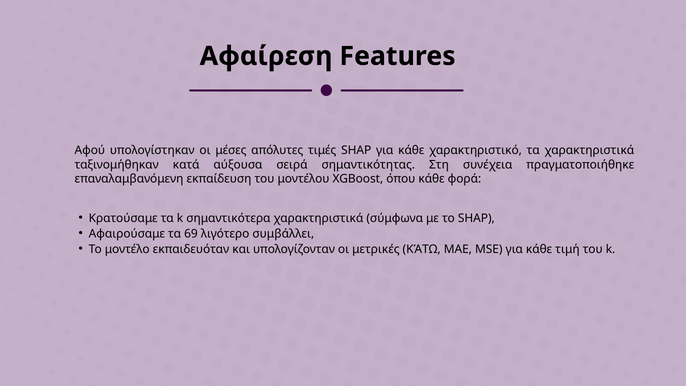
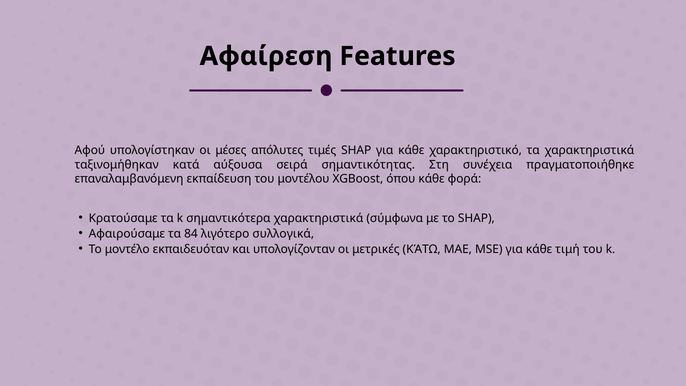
69: 69 -> 84
συμβάλλει: συμβάλλει -> συλλογικά
